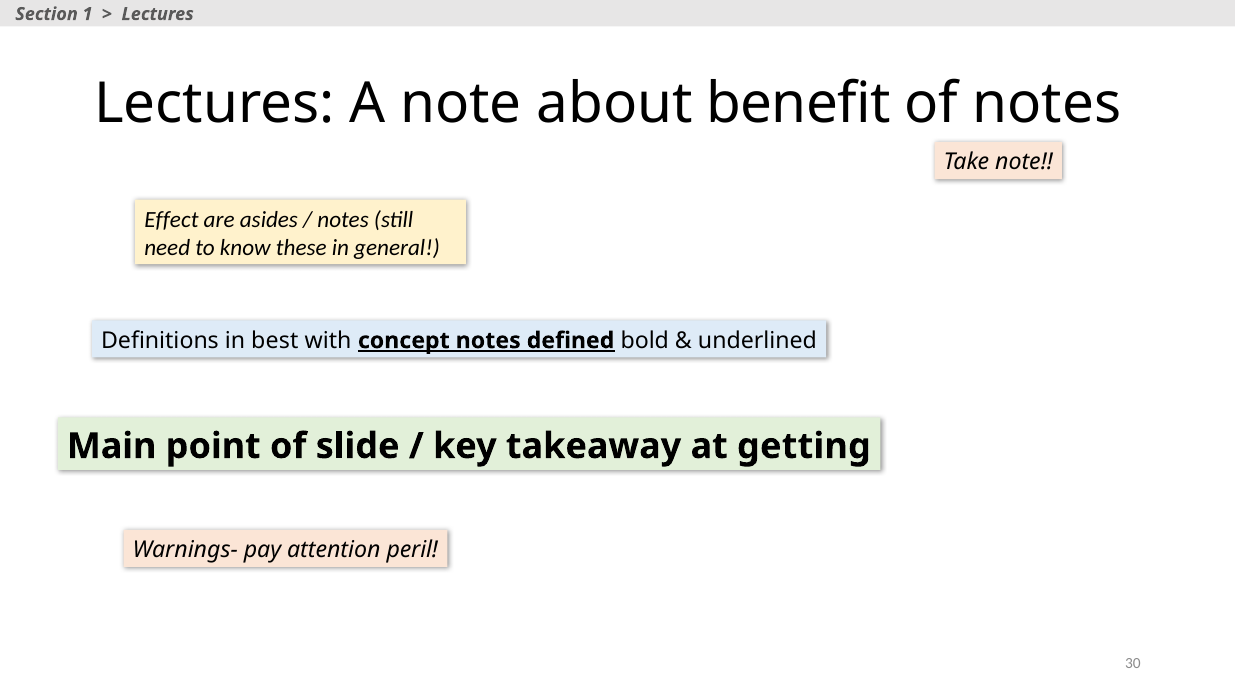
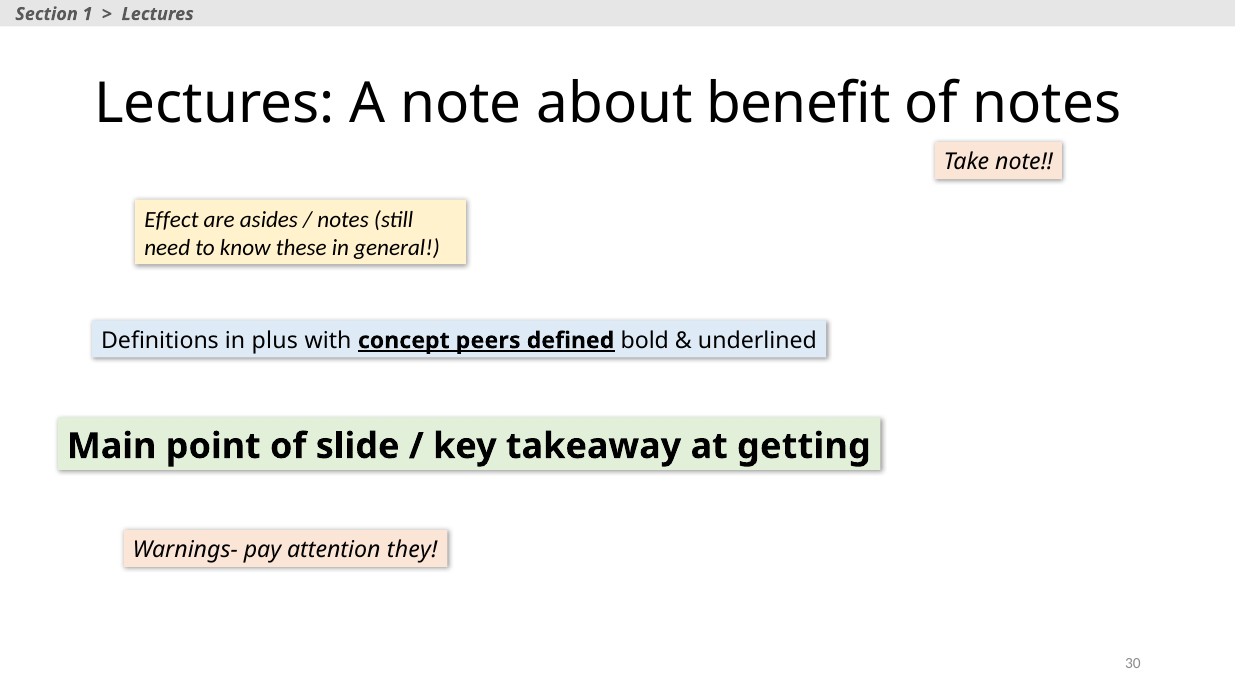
best: best -> plus
concept notes: notes -> peers
peril: peril -> they
